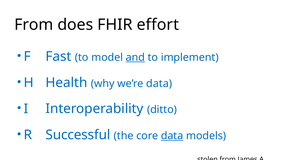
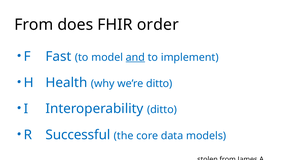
effort: effort -> order
we’re data: data -> ditto
data at (172, 136) underline: present -> none
